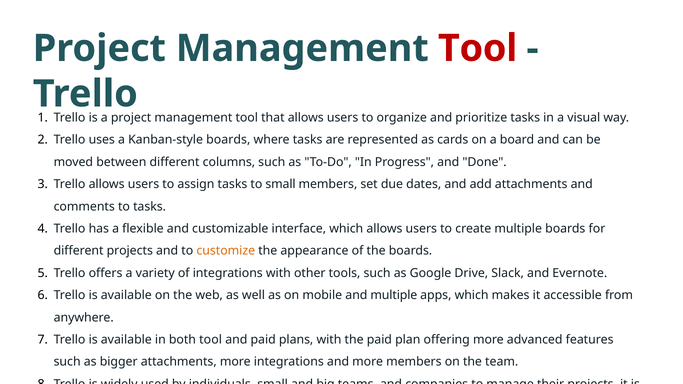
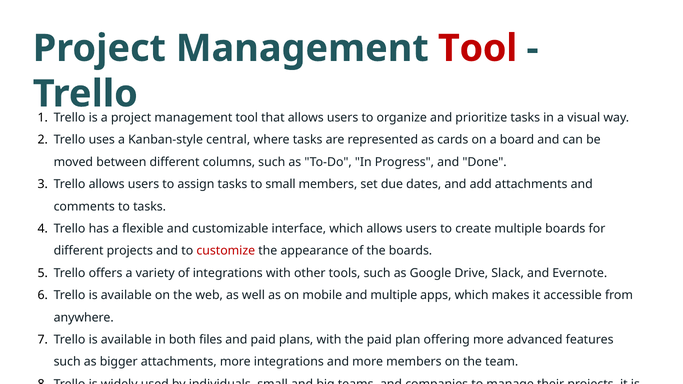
Kanban-style boards: boards -> central
customize colour: orange -> red
both tool: tool -> files
